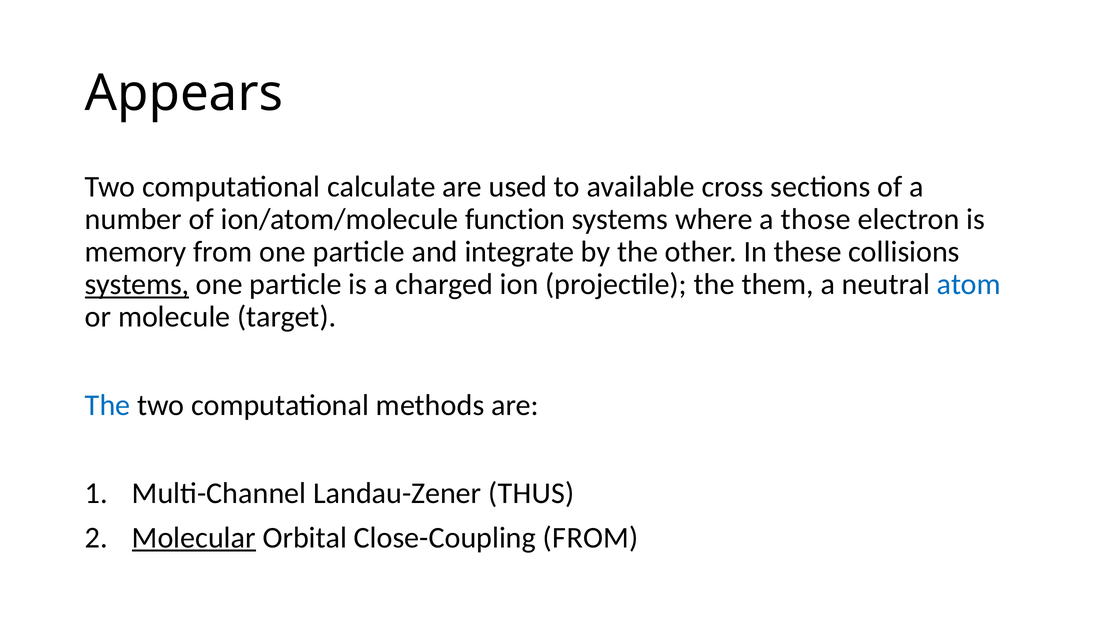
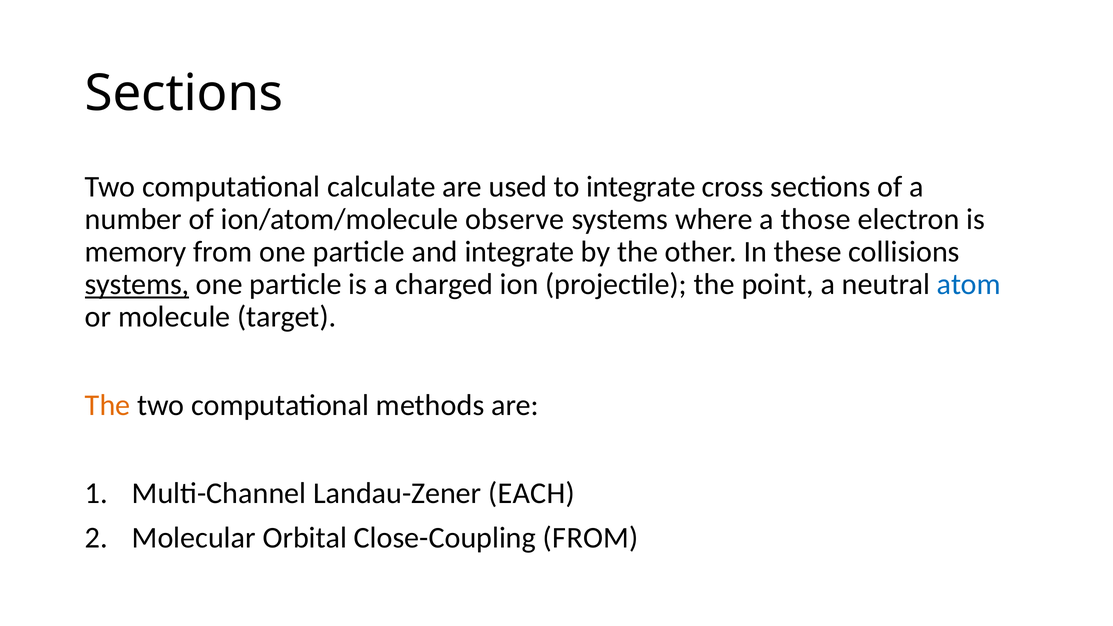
Appears at (184, 93): Appears -> Sections
to available: available -> integrate
function: function -> observe
them: them -> point
The at (108, 405) colour: blue -> orange
THUS: THUS -> EACH
Molecular underline: present -> none
